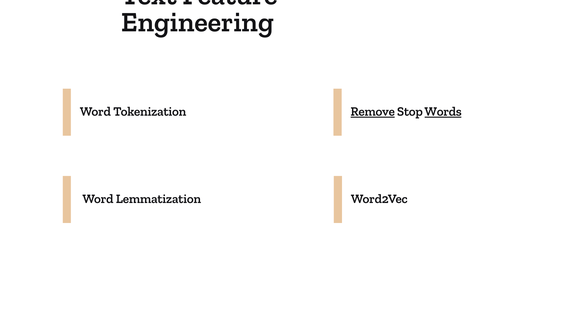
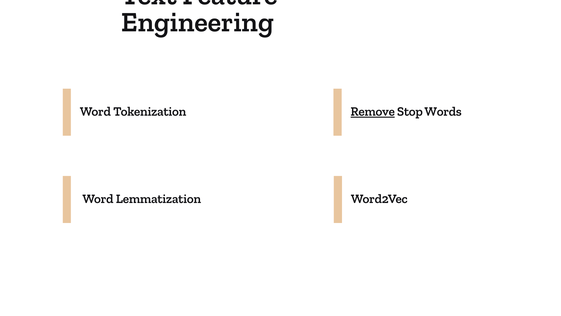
Words underline: present -> none
